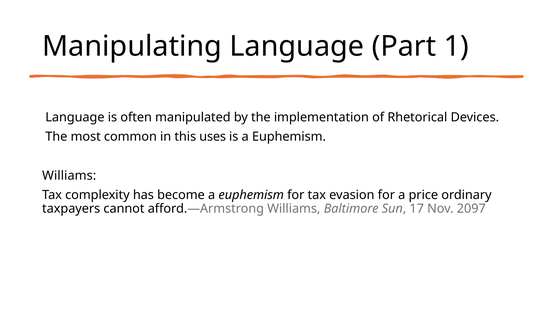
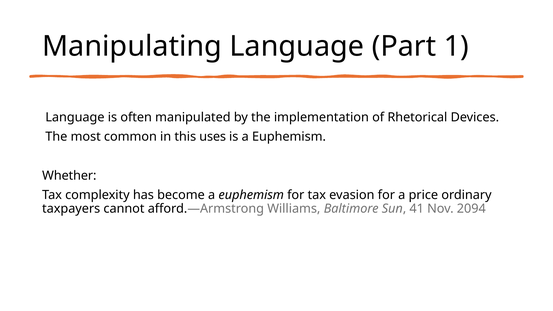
Williams at (69, 176): Williams -> Whether
17: 17 -> 41
2097: 2097 -> 2094
